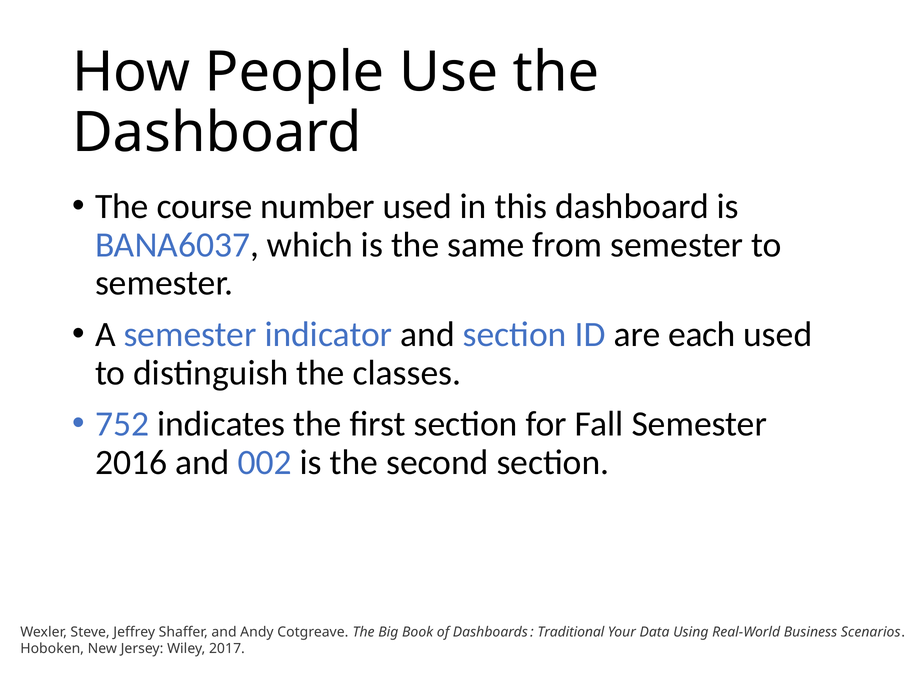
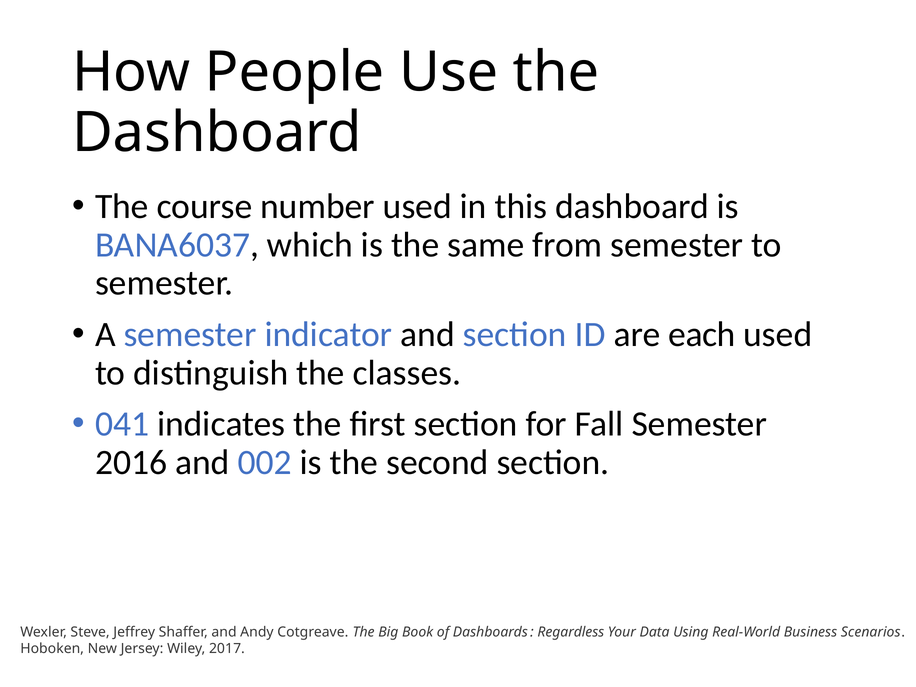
752: 752 -> 041
Traditional: Traditional -> Regardless
